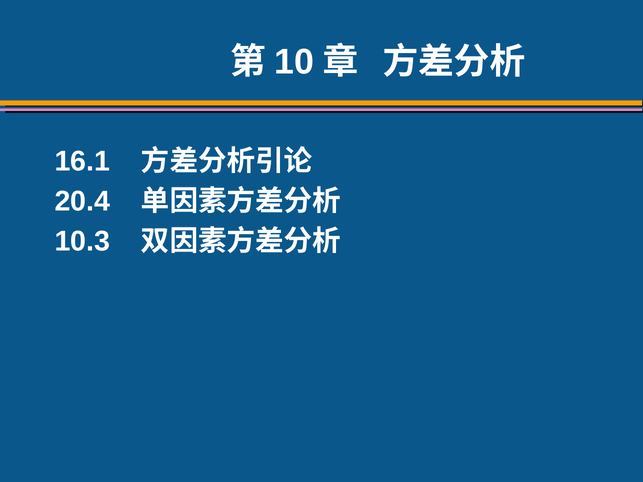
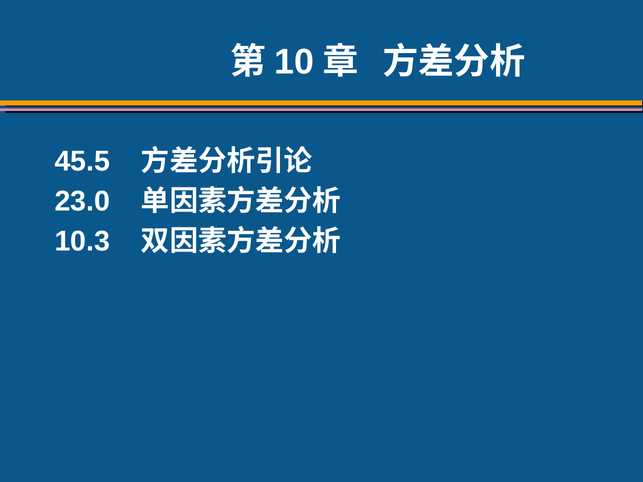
16.1: 16.1 -> 45.5
20.4: 20.4 -> 23.0
